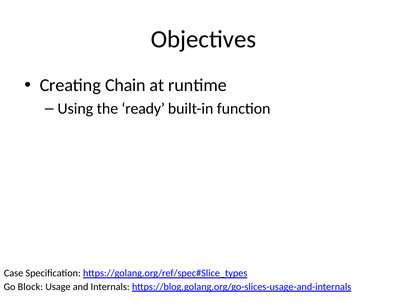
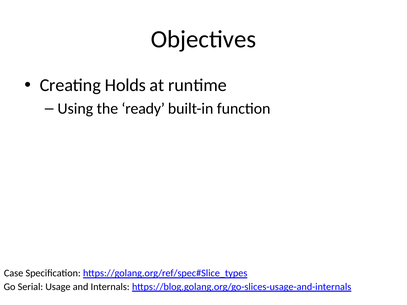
Chain: Chain -> Holds
Block: Block -> Serial
